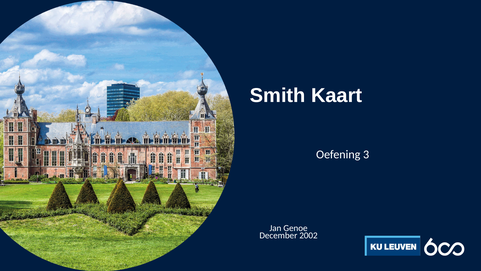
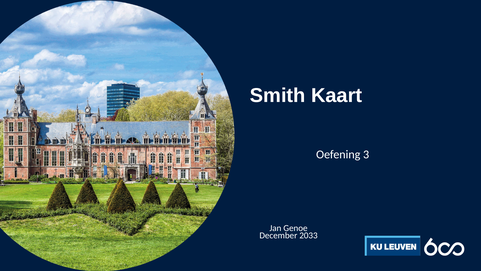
2002: 2002 -> 2033
